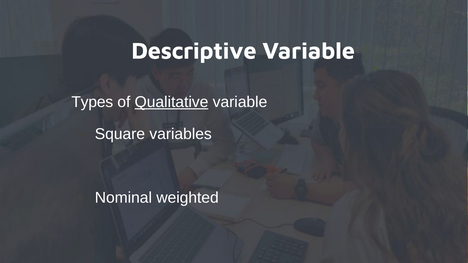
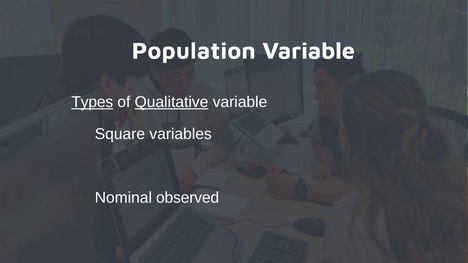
Descriptive: Descriptive -> Population
Types underline: none -> present
weighted: weighted -> observed
